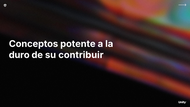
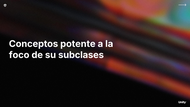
duro: duro -> foco
contribuir: contribuir -> subclases
